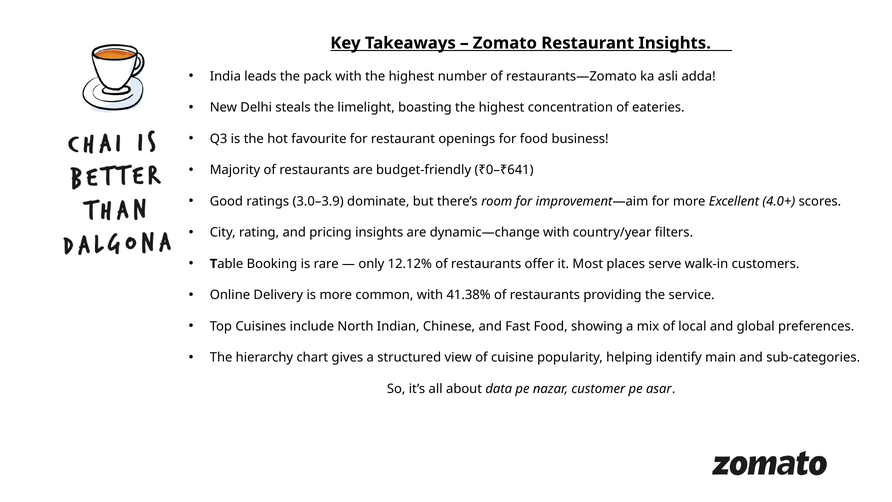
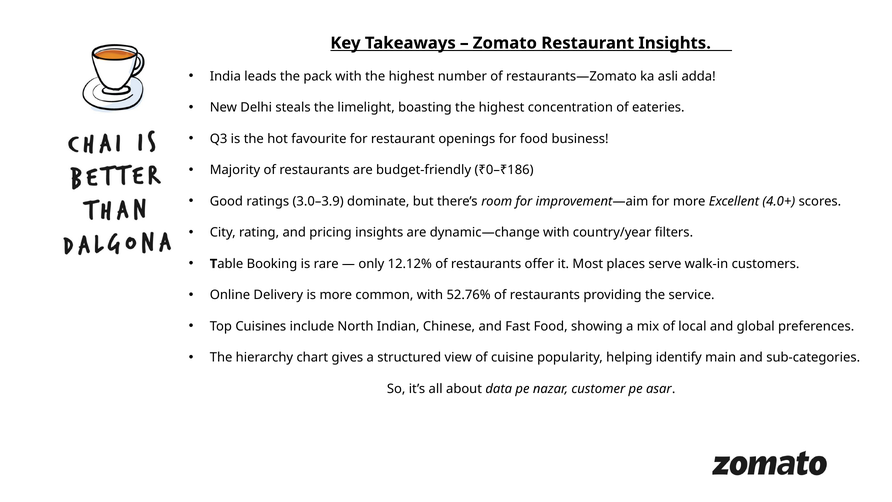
₹0–₹641: ₹0–₹641 -> ₹0–₹186
41.38%: 41.38% -> 52.76%
